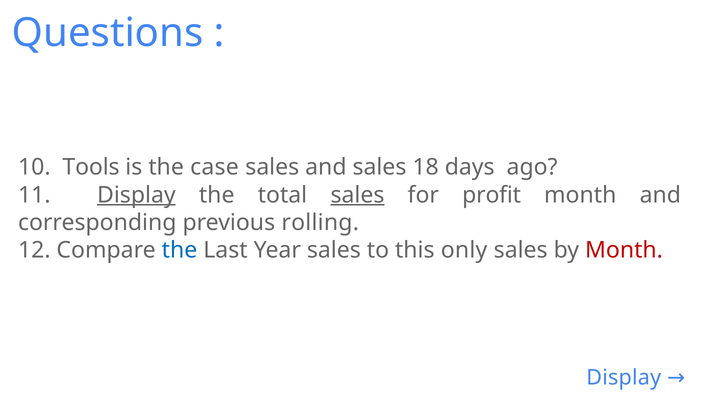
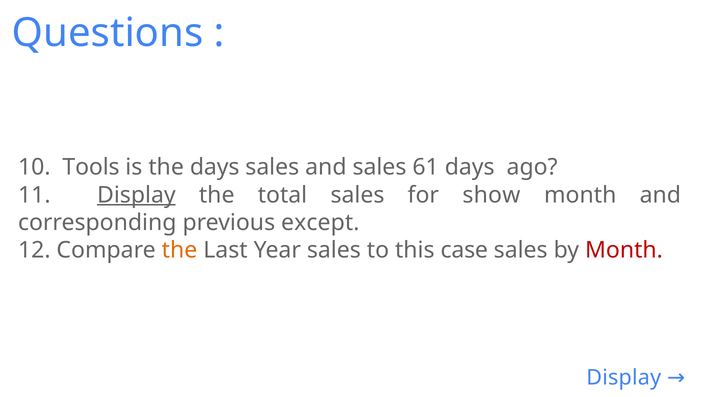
the case: case -> days
18: 18 -> 61
sales at (357, 195) underline: present -> none
profit: profit -> show
rolling: rolling -> except
the at (180, 250) colour: blue -> orange
only: only -> case
